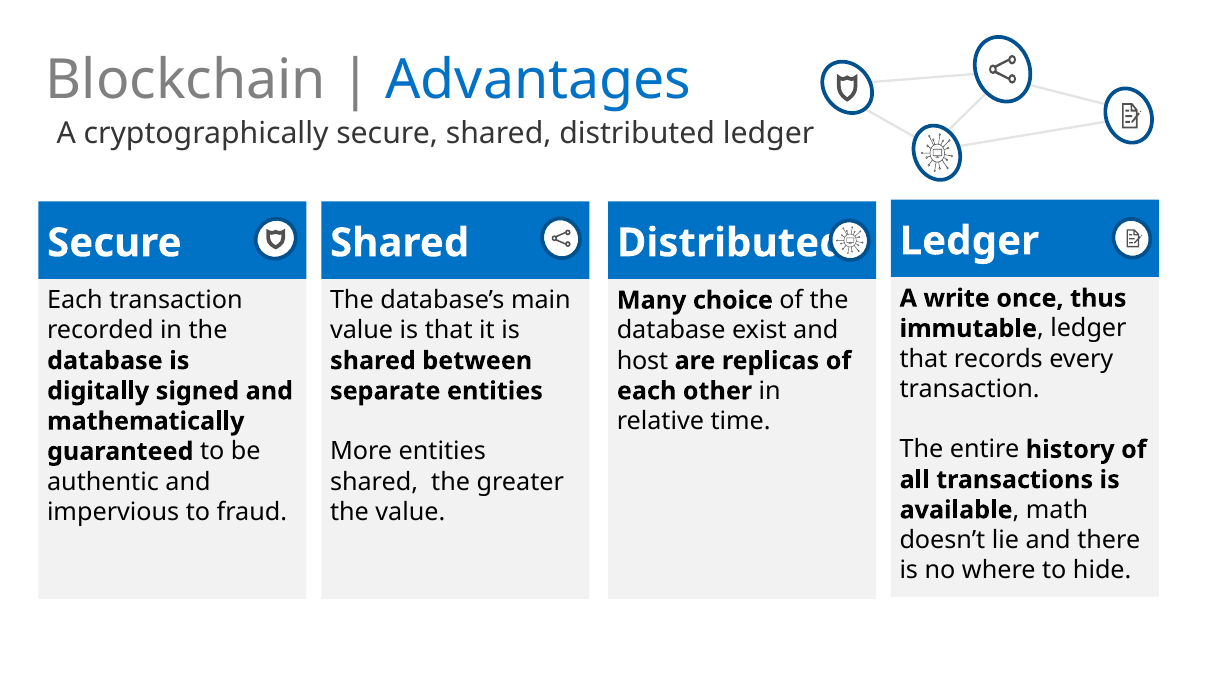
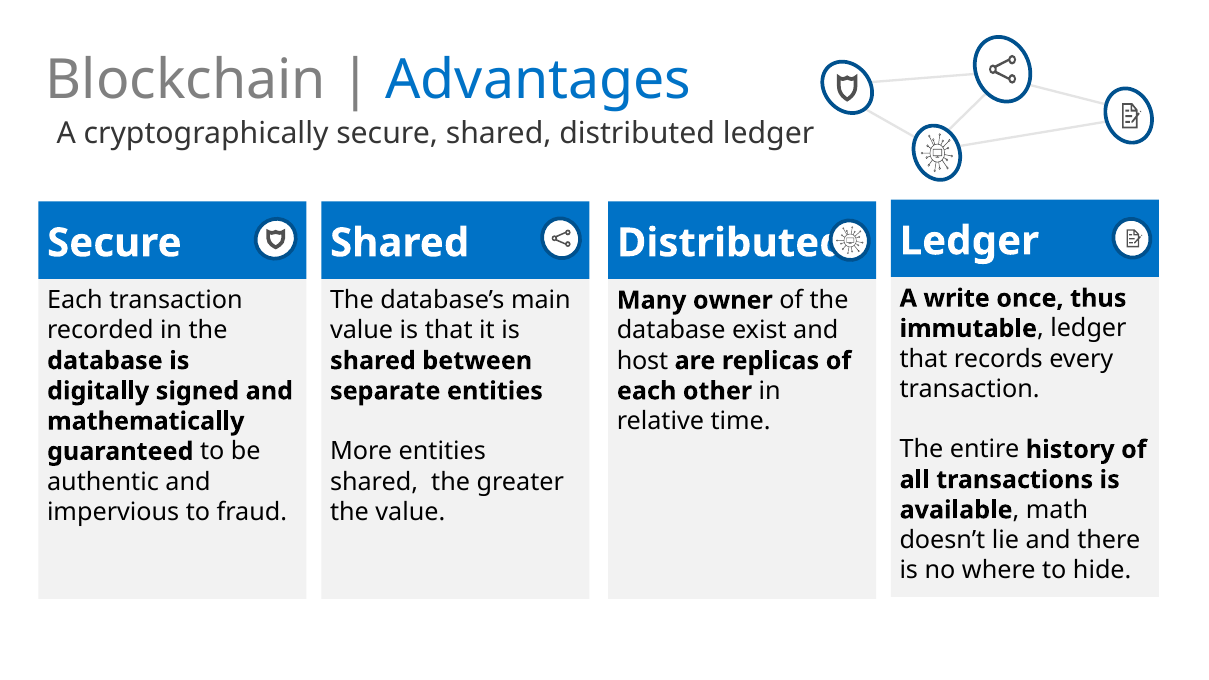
choice: choice -> owner
